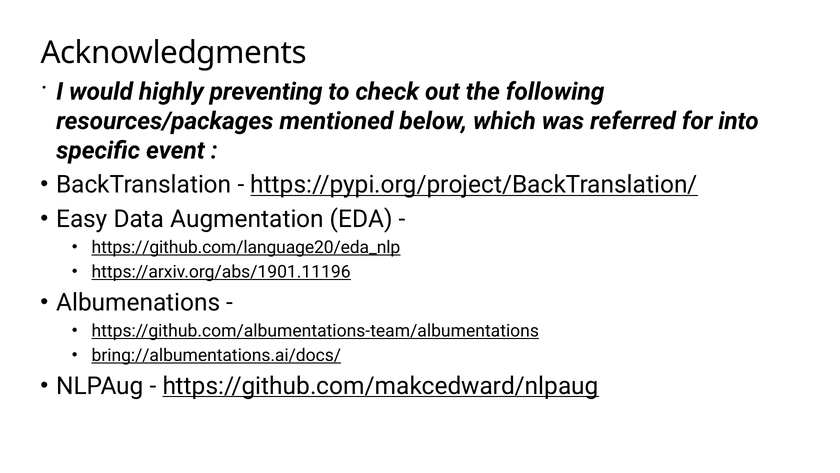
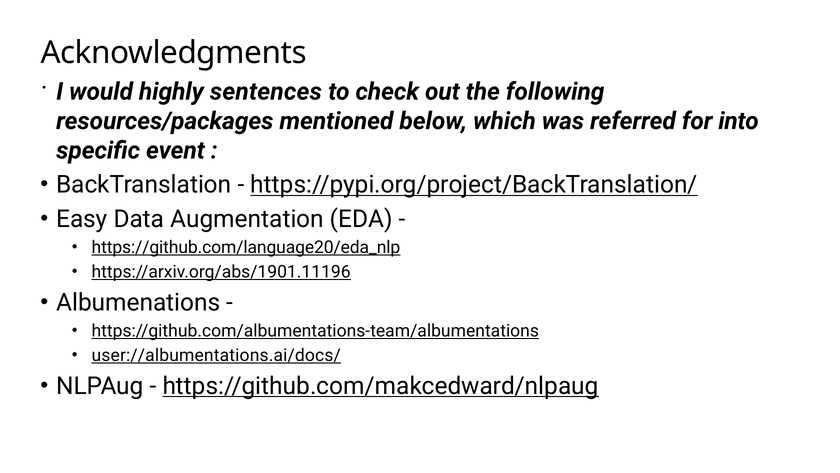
preventing: preventing -> sentences
bring://albumentations.ai/docs/: bring://albumentations.ai/docs/ -> user://albumentations.ai/docs/
